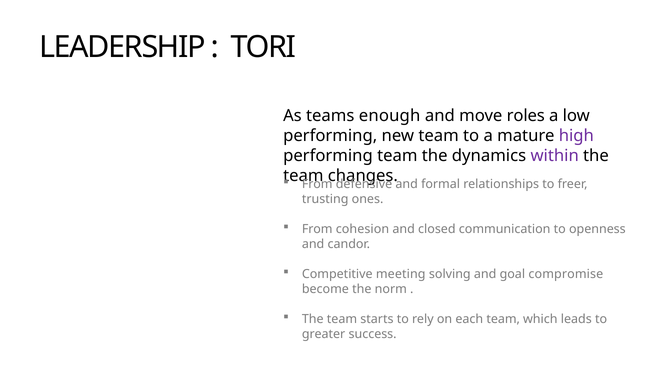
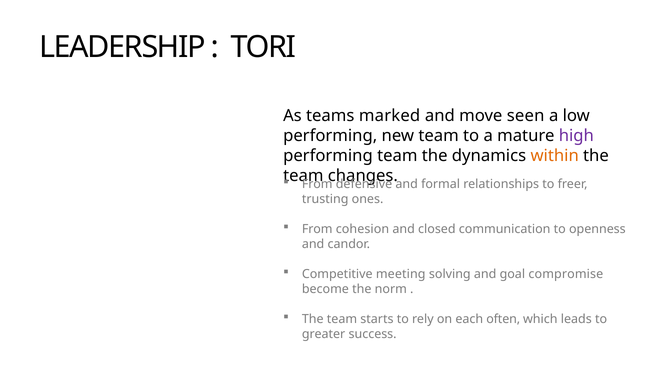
enough: enough -> marked
roles: roles -> seen
within colour: purple -> orange
each team: team -> often
